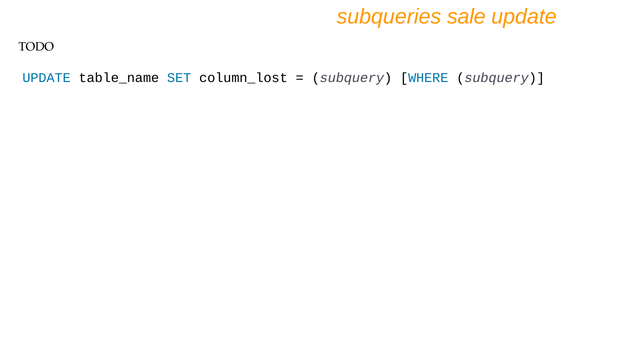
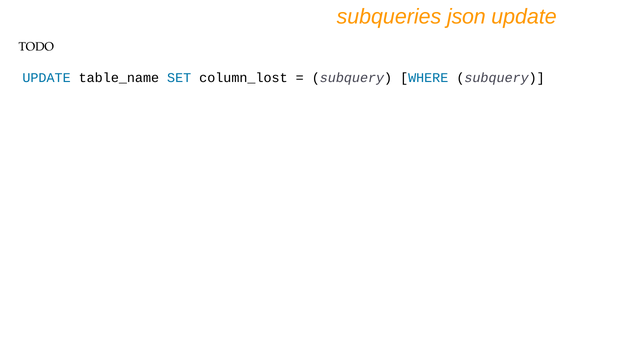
sale: sale -> json
